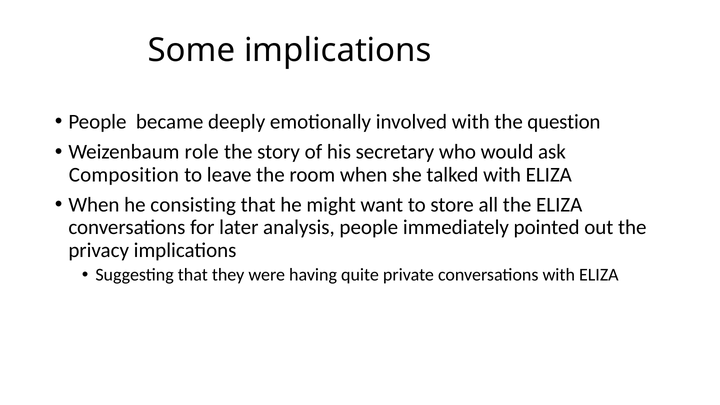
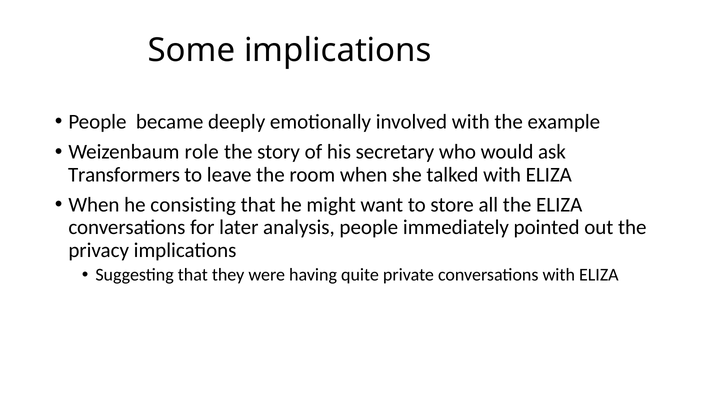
question: question -> example
Composition: Composition -> Transformers
